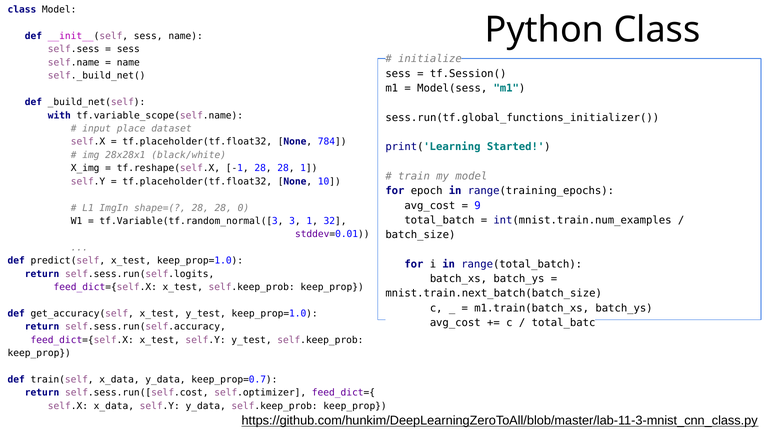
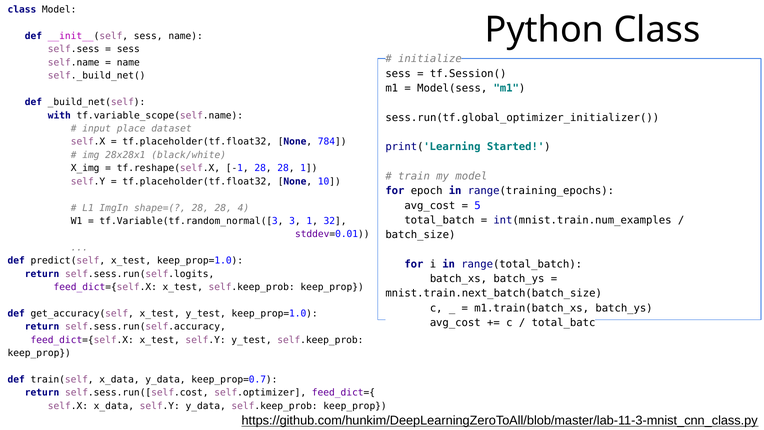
sess.run(tf.global_functions_initializer(: sess.run(tf.global_functions_initializer( -> sess.run(tf.global_optimizer_initializer(
9: 9 -> 5
0: 0 -> 4
